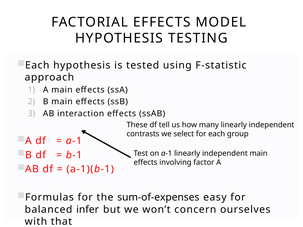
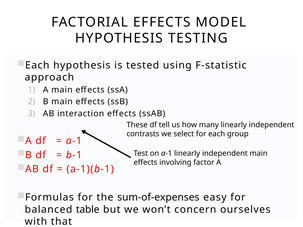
infer: infer -> table
